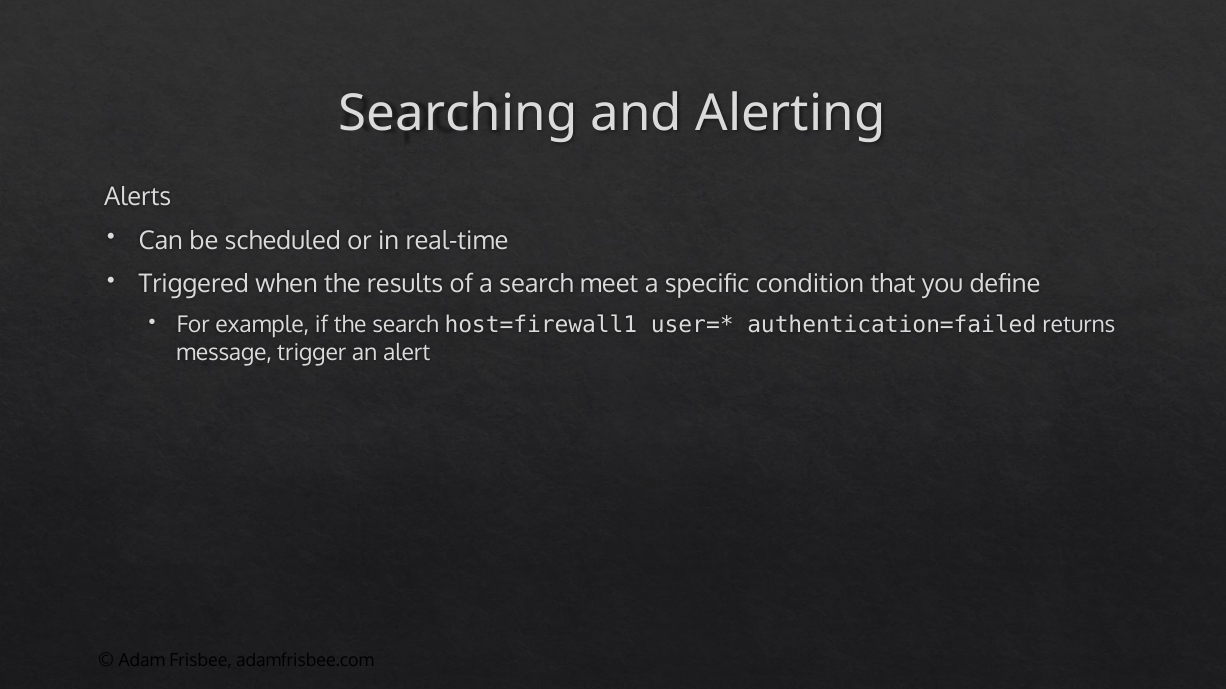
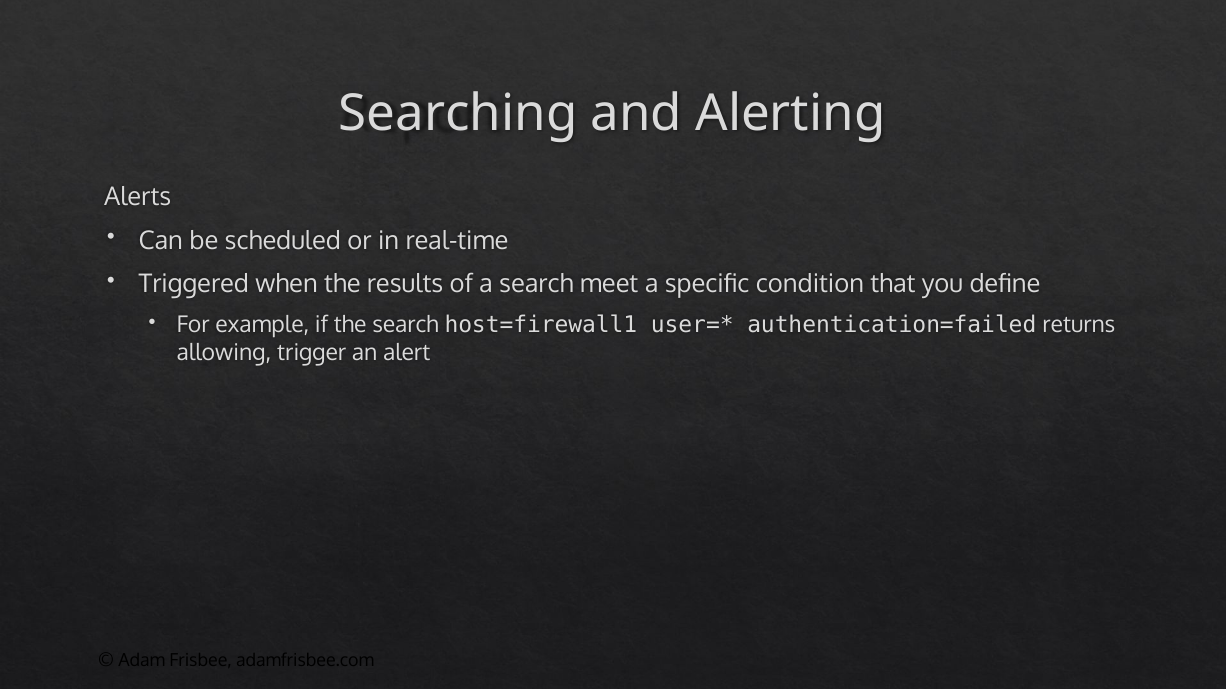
message: message -> allowing
